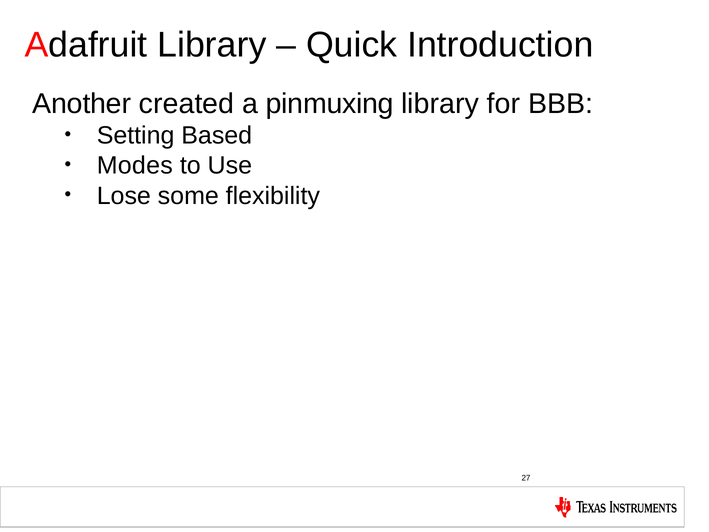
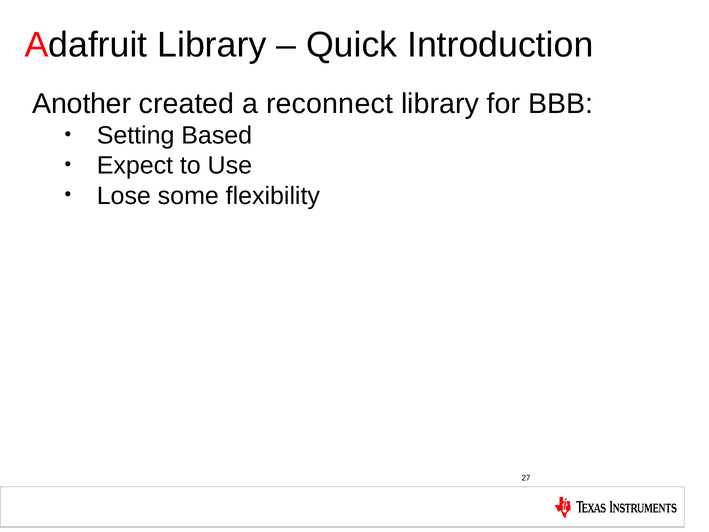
pinmuxing: pinmuxing -> reconnect
Modes: Modes -> Expect
